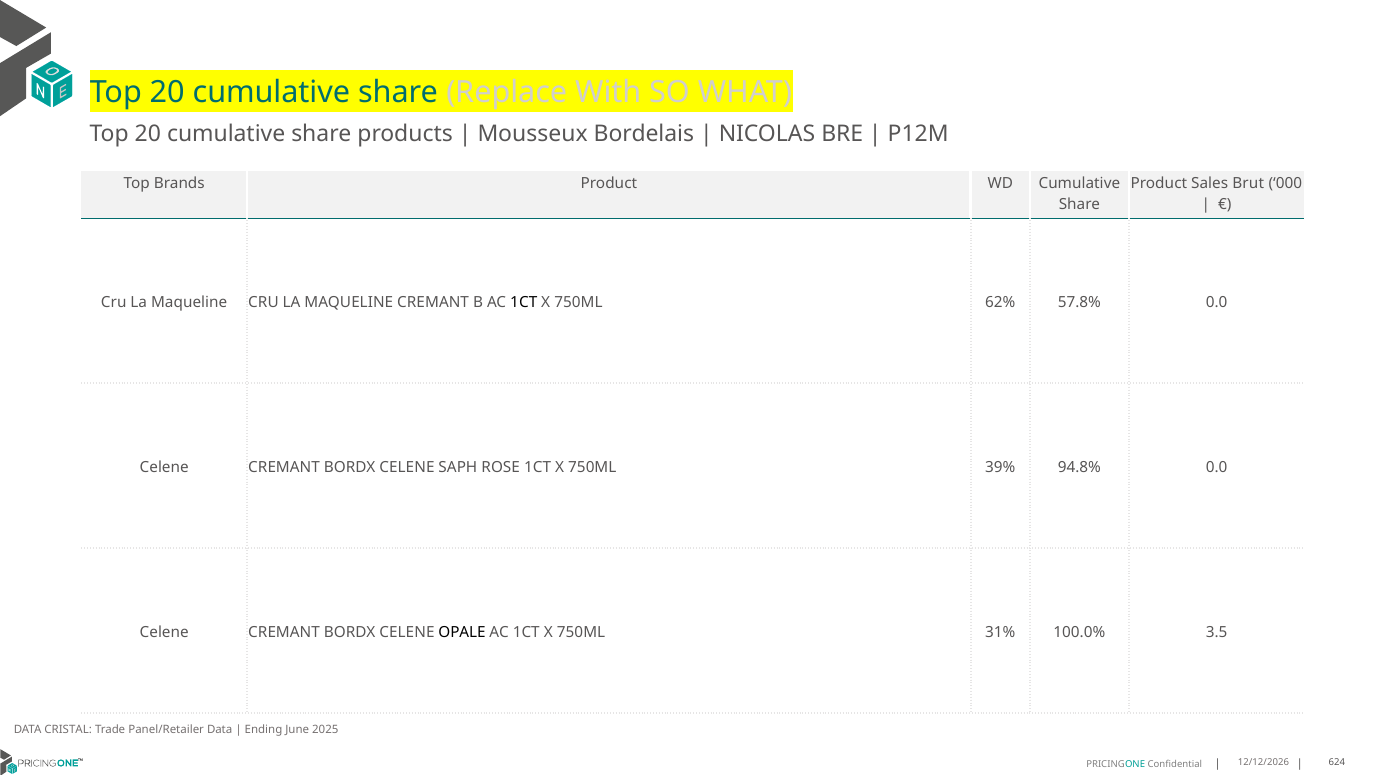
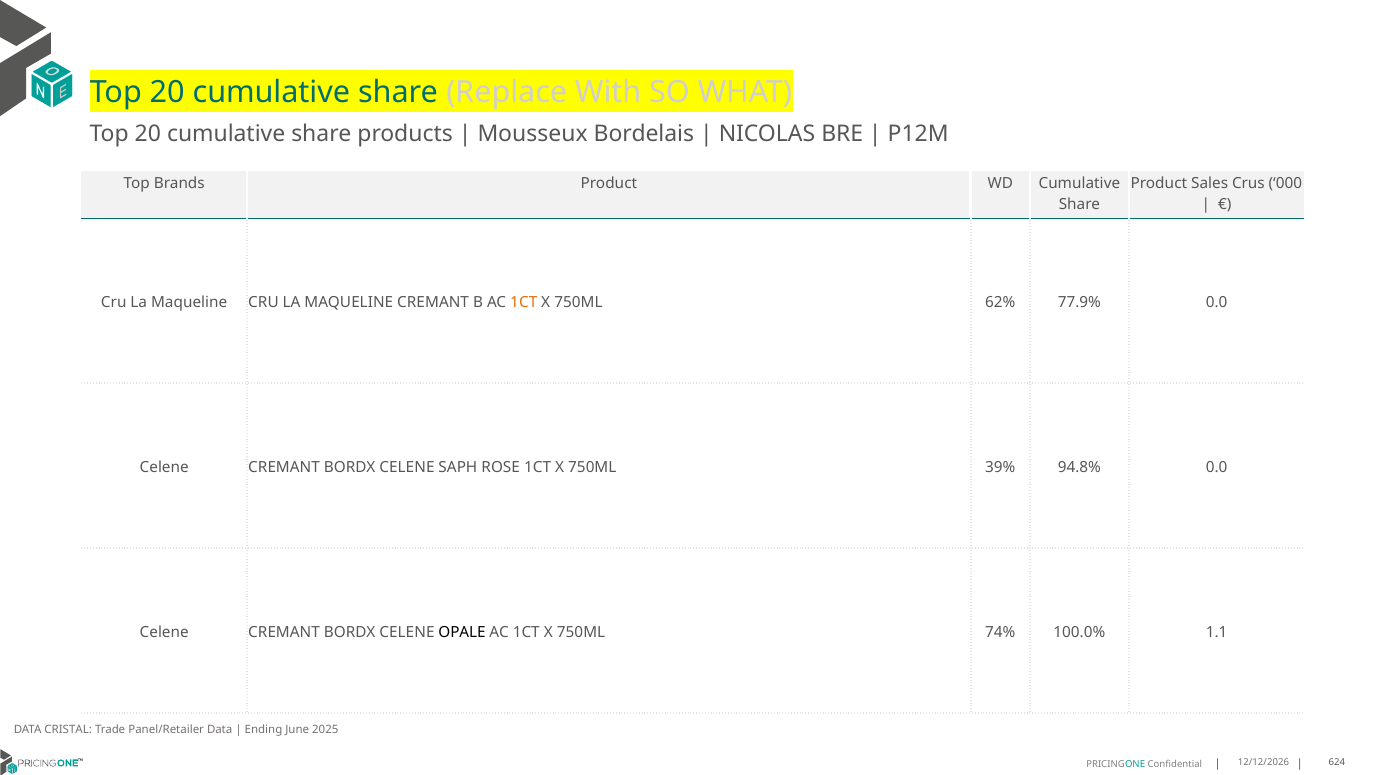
Brut: Brut -> Crus
1CT at (524, 302) colour: black -> orange
57.8%: 57.8% -> 77.9%
31%: 31% -> 74%
3.5: 3.5 -> 1.1
